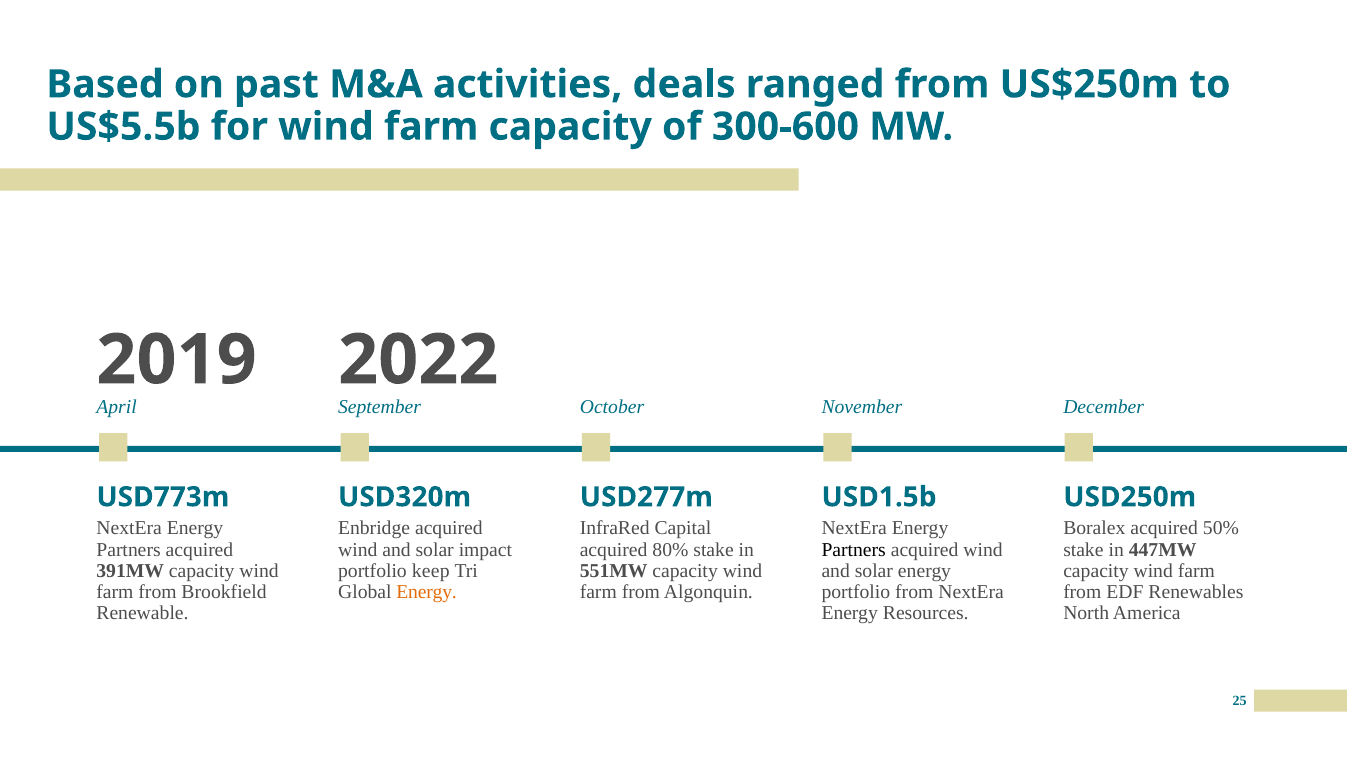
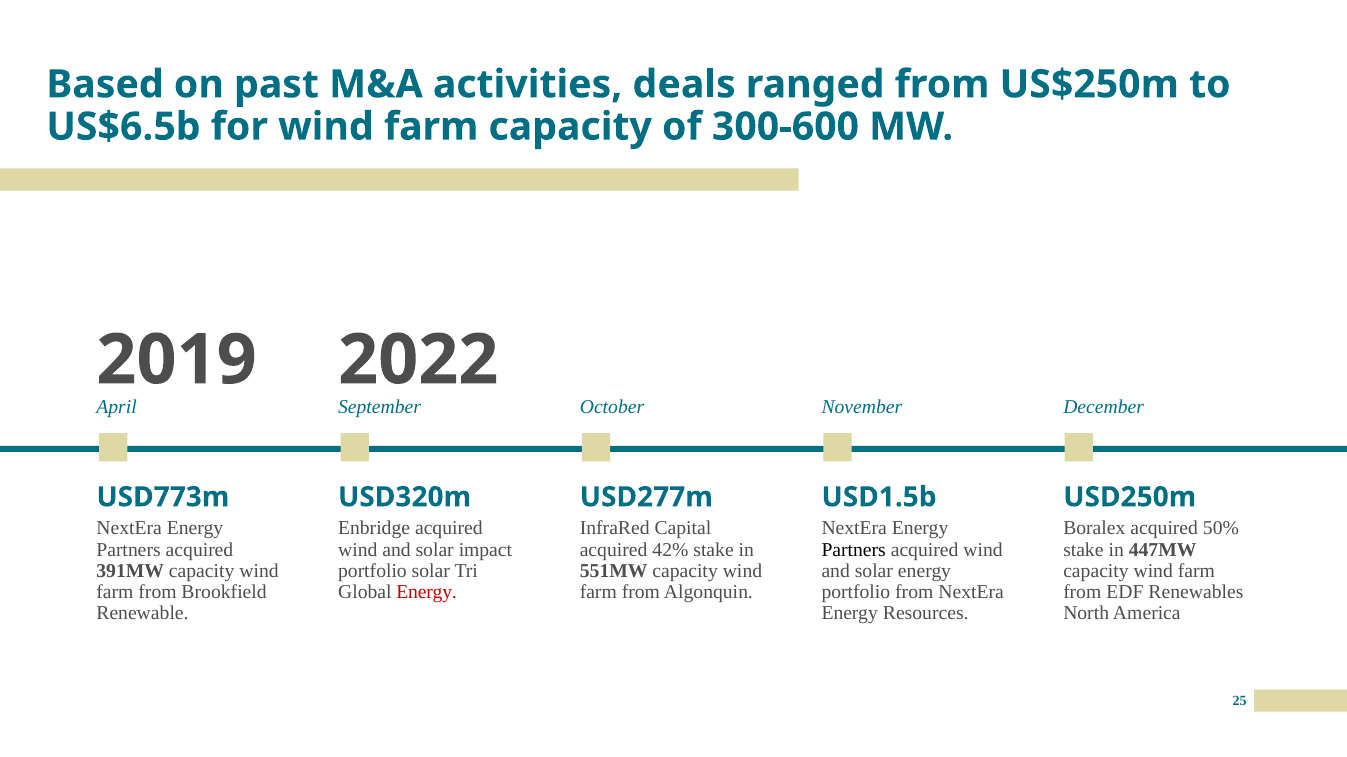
US$5.5b: US$5.5b -> US$6.5b
80%: 80% -> 42%
portfolio keep: keep -> solar
Energy at (427, 593) colour: orange -> red
